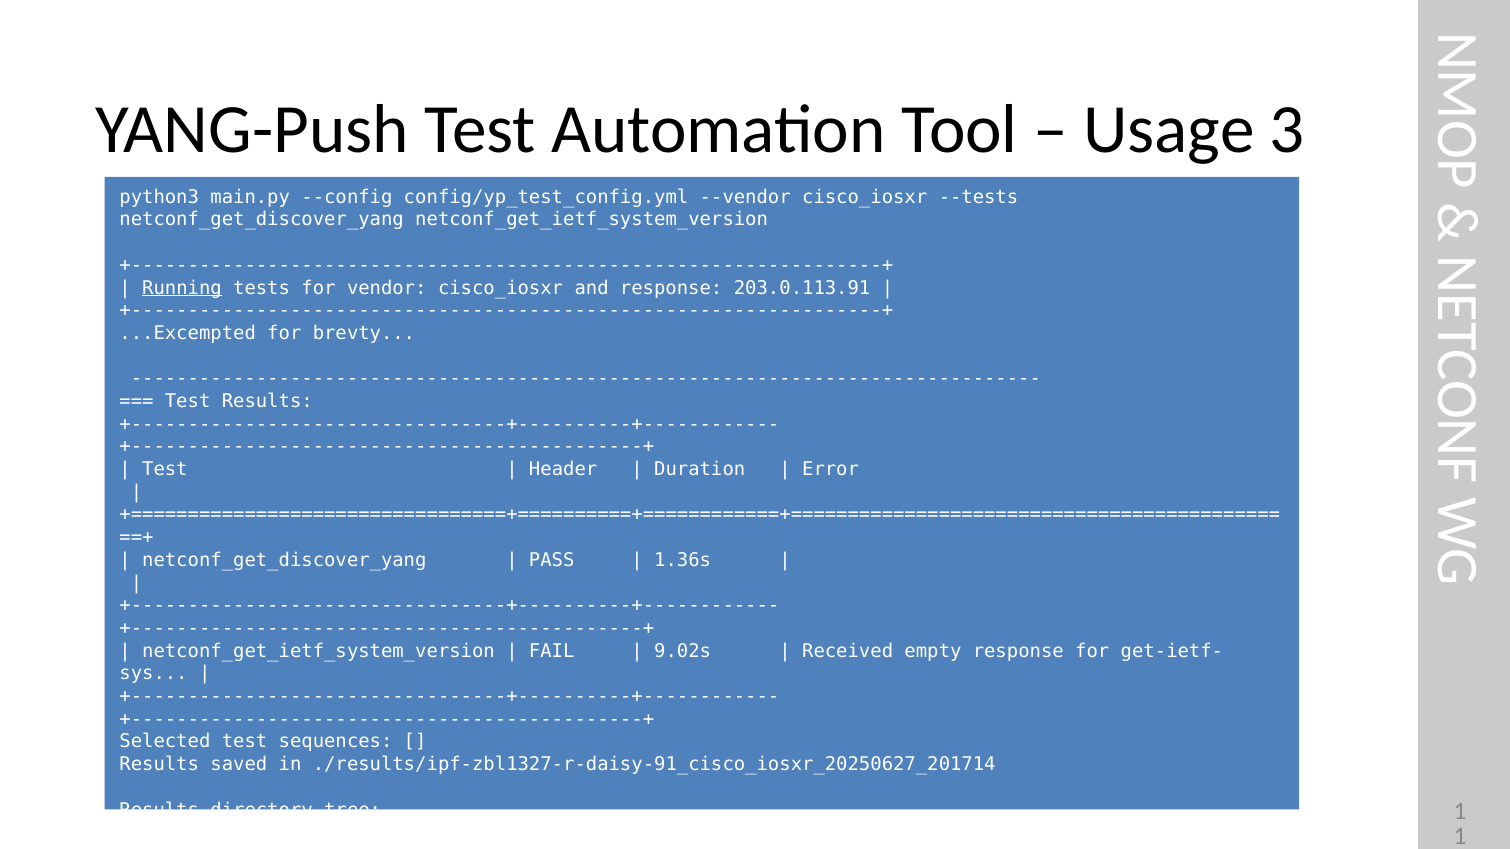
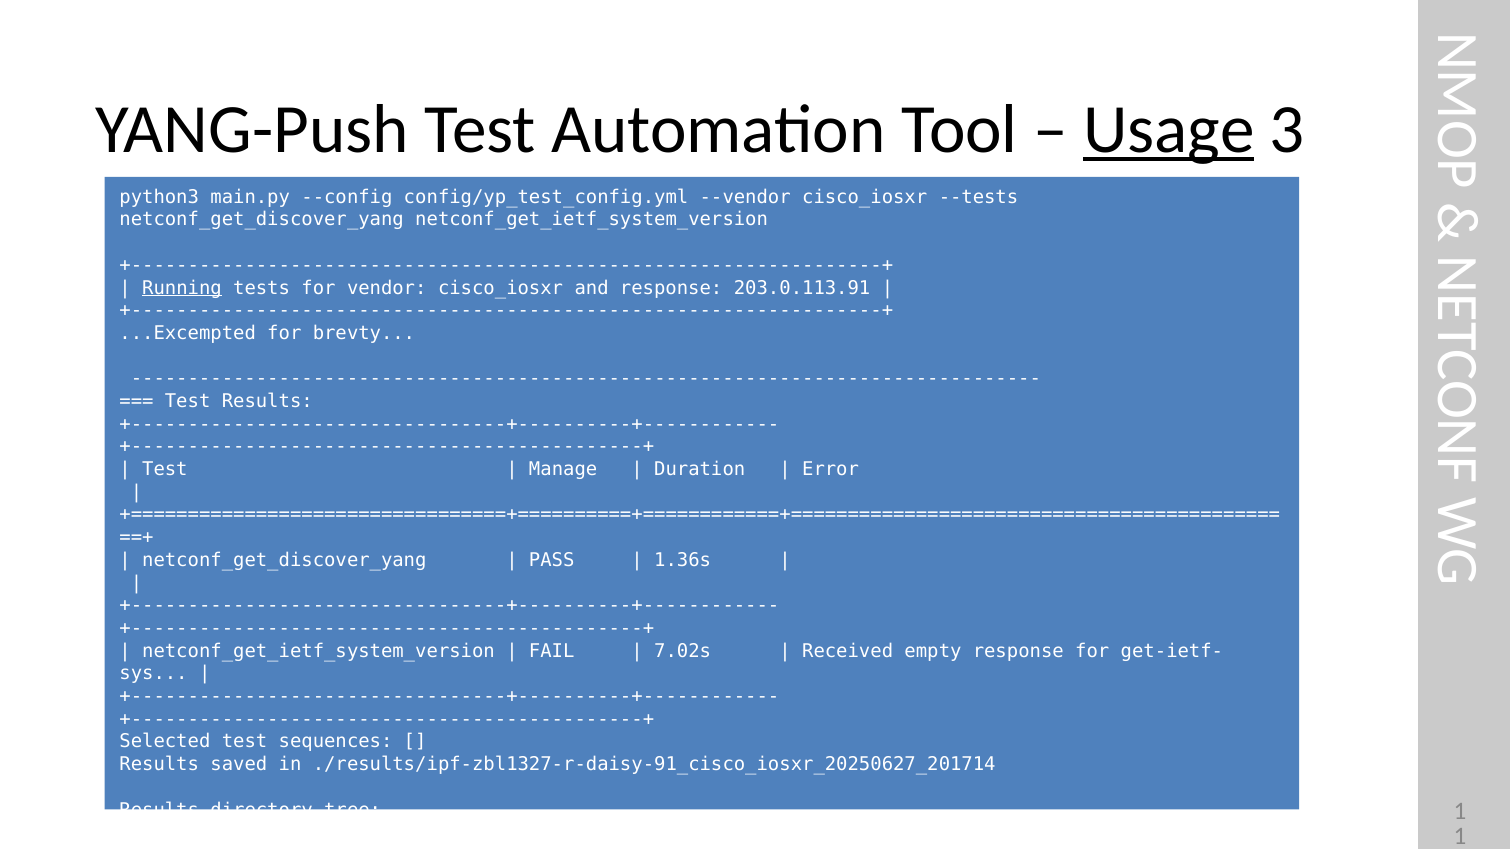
Usage underline: none -> present
Header: Header -> Manage
9.02s: 9.02s -> 7.02s
